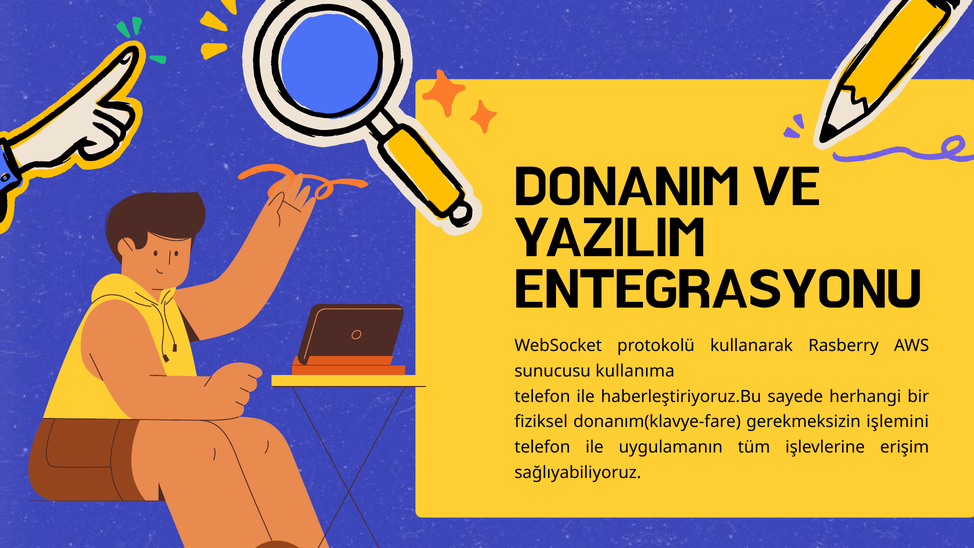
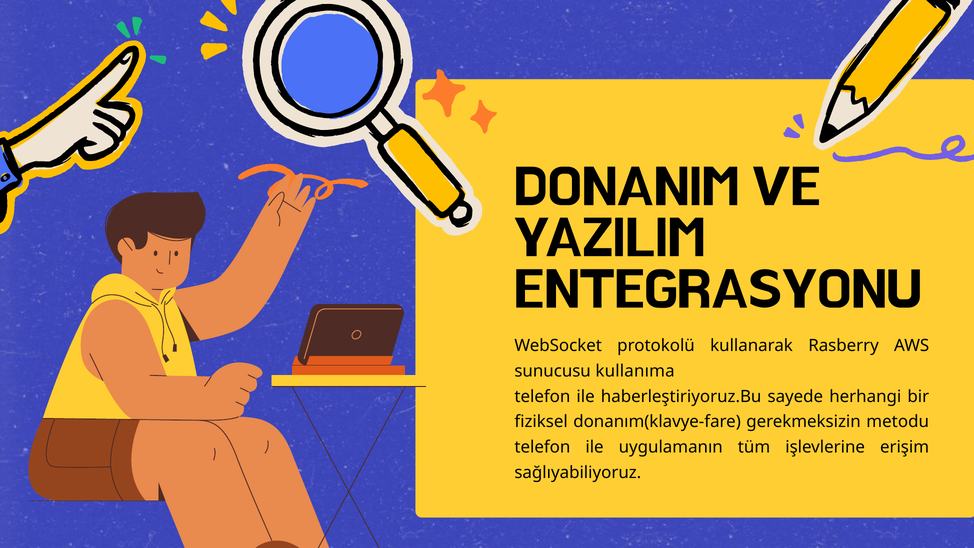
işlemini: işlemini -> metodu
